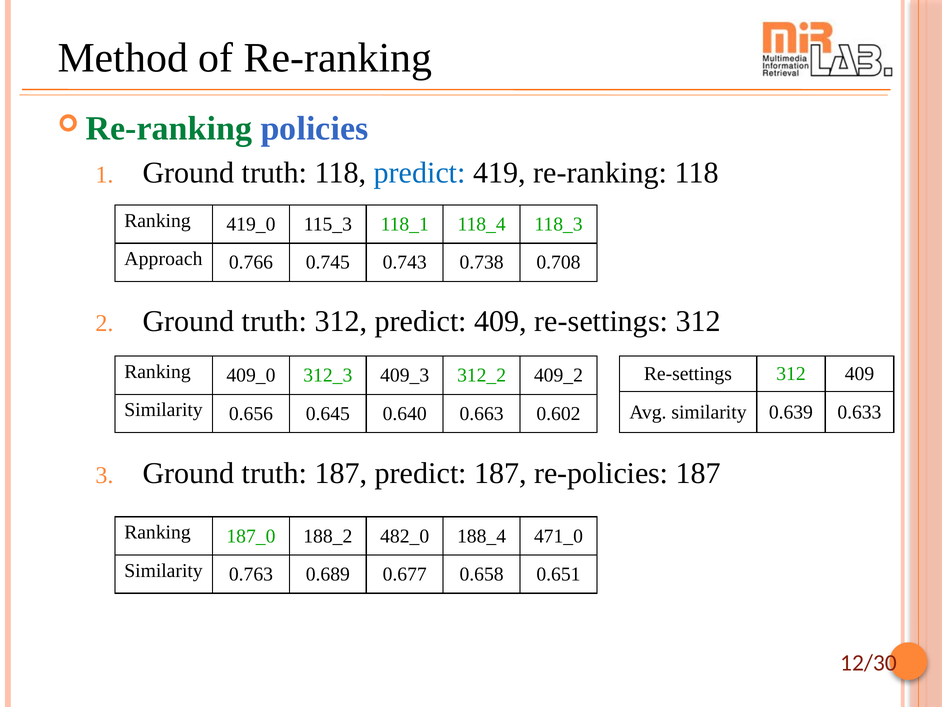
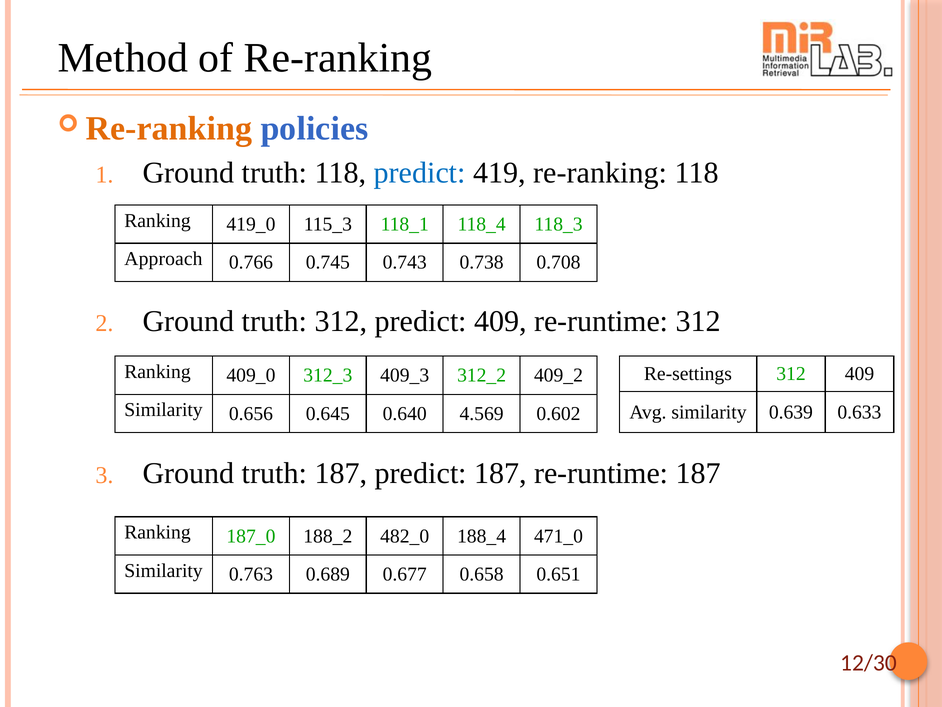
Re-ranking at (169, 129) colour: green -> orange
409 re-settings: re-settings -> re-runtime
0.663: 0.663 -> 4.569
187 re-policies: re-policies -> re-runtime
